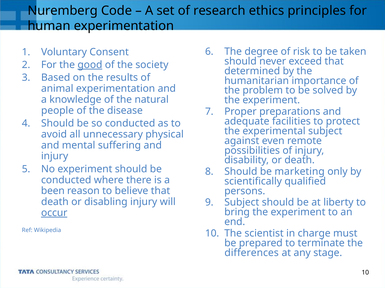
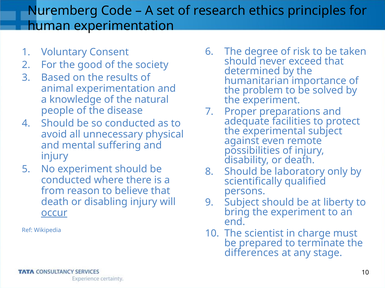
good underline: present -> none
marketing: marketing -> laboratory
been: been -> from
